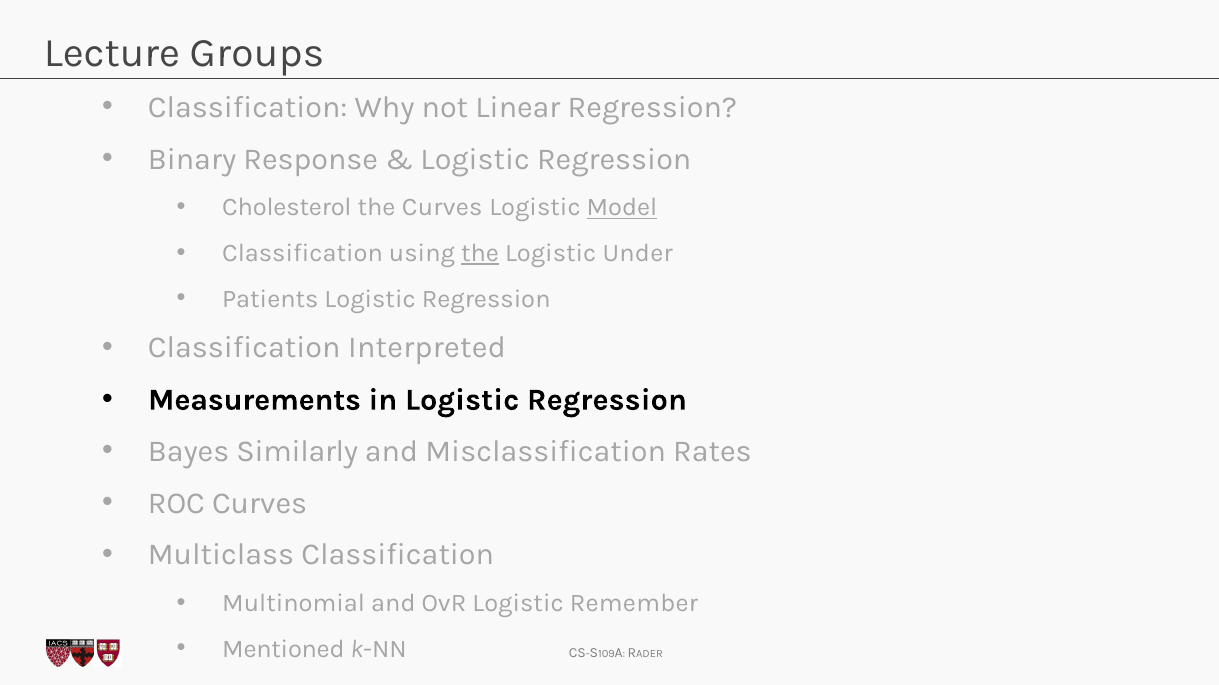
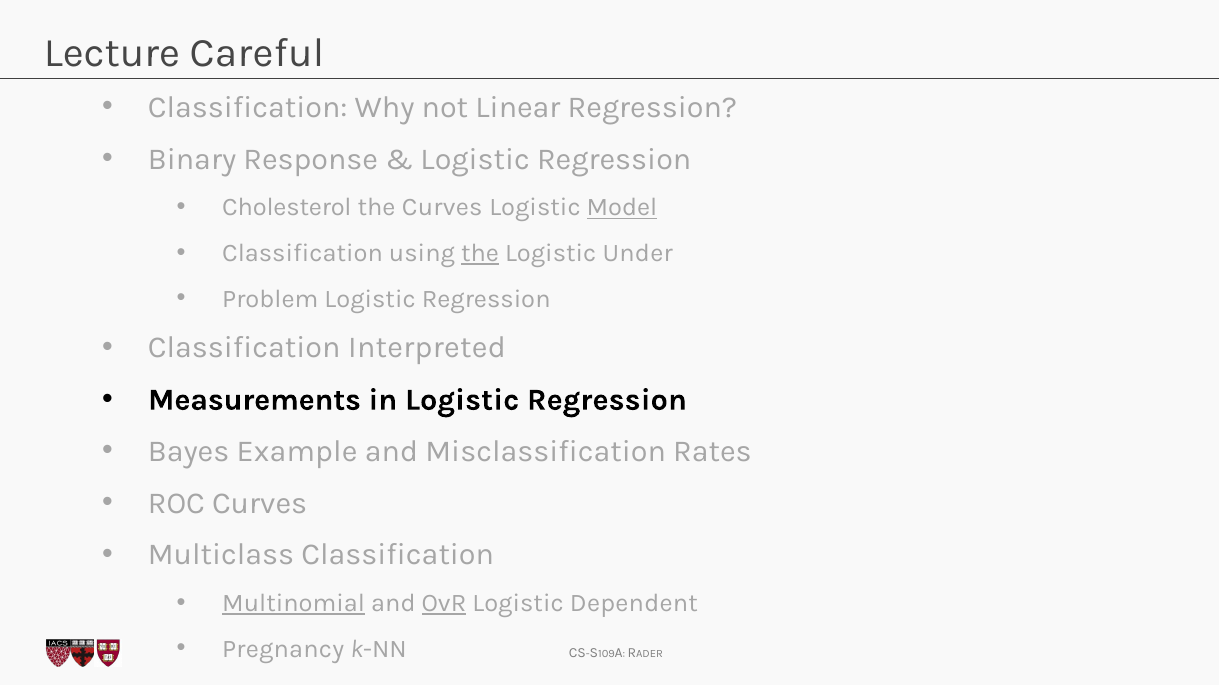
Groups: Groups -> Careful
Patients: Patients -> Problem
Similarly: Similarly -> Example
Multinomial underline: none -> present
OvR underline: none -> present
Remember: Remember -> Dependent
Mentioned: Mentioned -> Pregnancy
